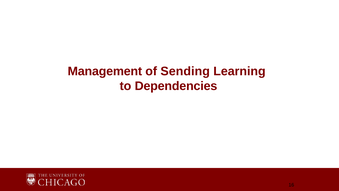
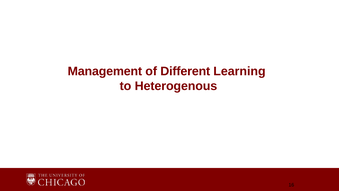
Sending: Sending -> Different
Dependencies: Dependencies -> Heterogenous
